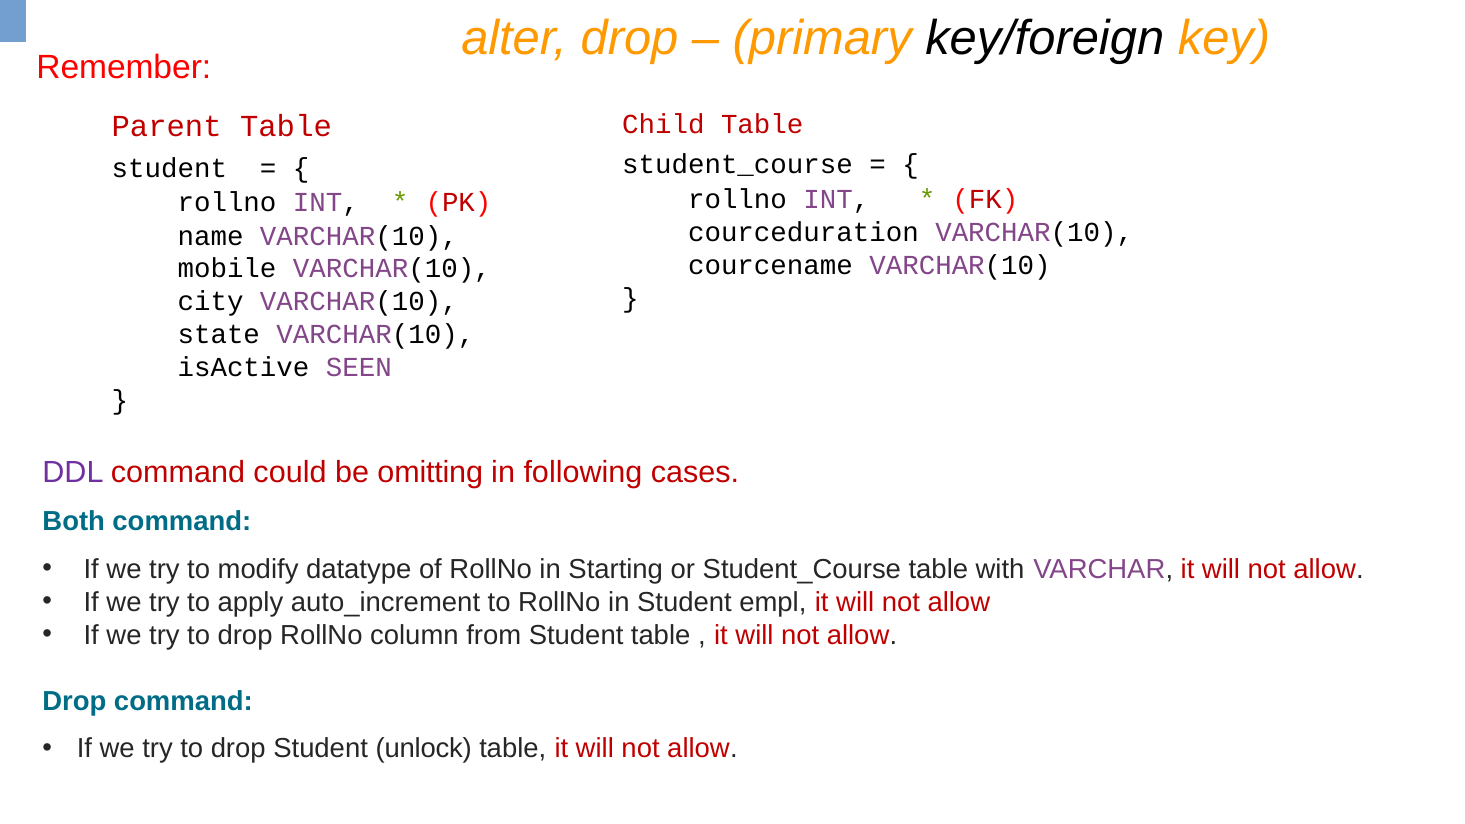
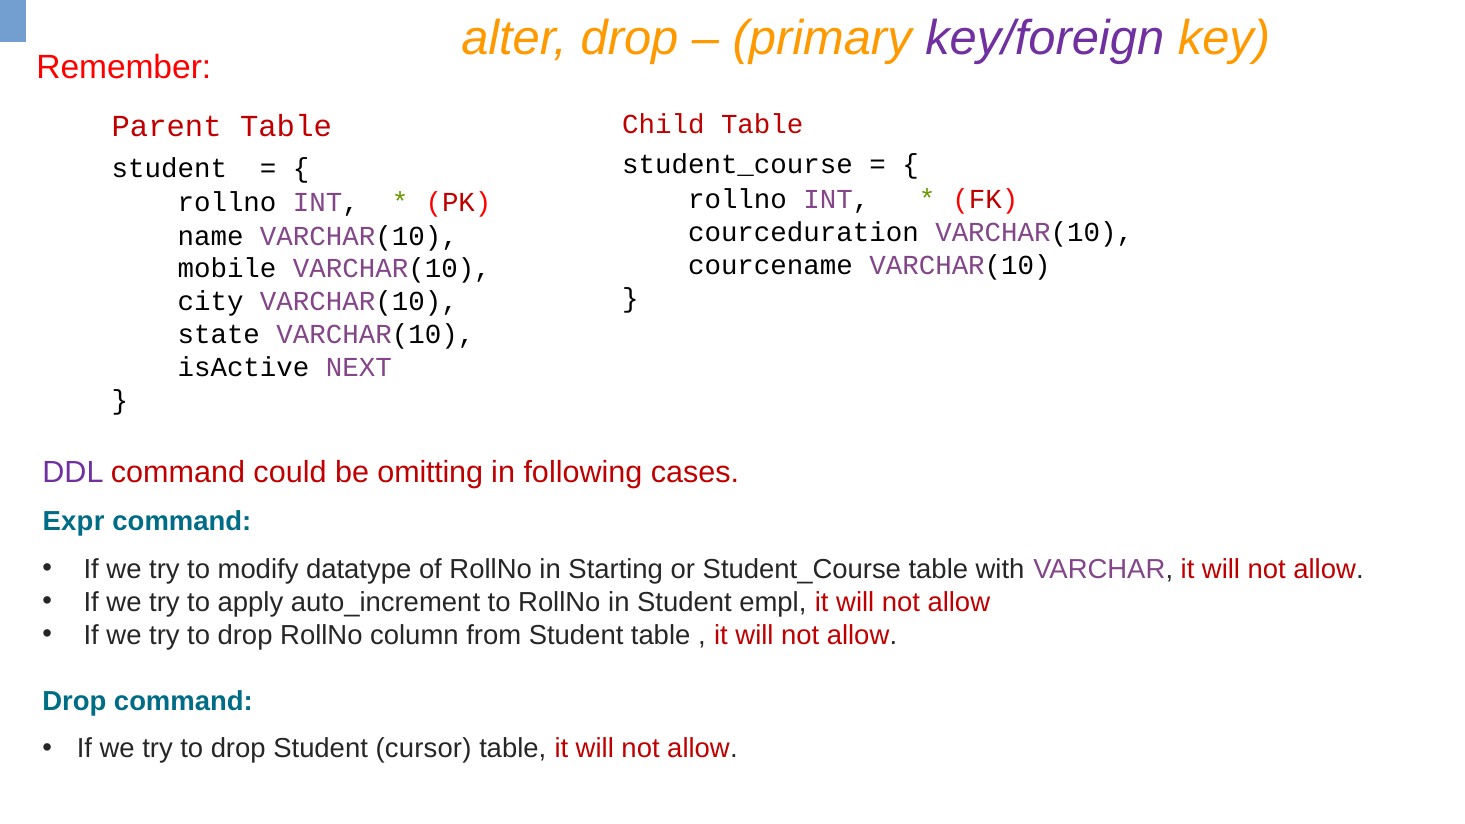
key/foreign colour: black -> purple
SEEN: SEEN -> NEXT
Both: Both -> Expr
unlock: unlock -> cursor
